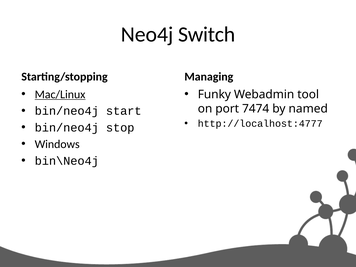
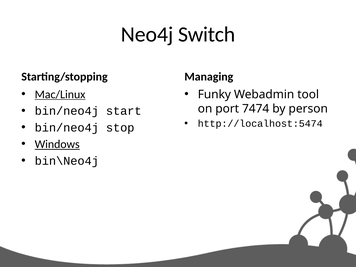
named: named -> person
http://localhost:4777: http://localhost:4777 -> http://localhost:5474
Windows underline: none -> present
